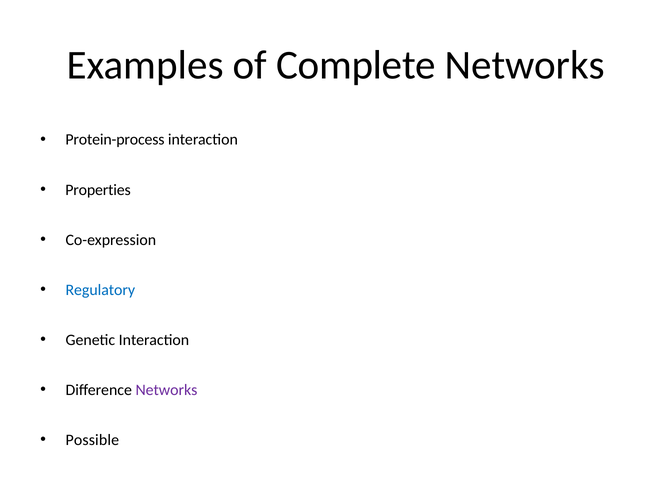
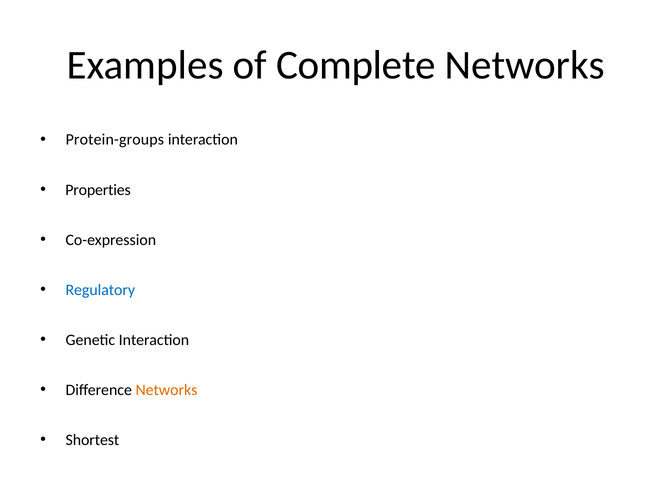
Protein-process: Protein-process -> Protein-groups
Networks at (166, 390) colour: purple -> orange
Possible: Possible -> Shortest
